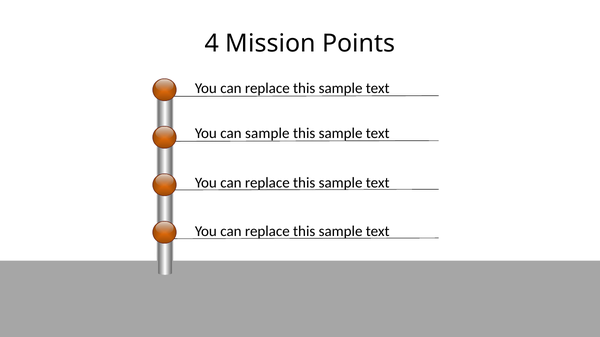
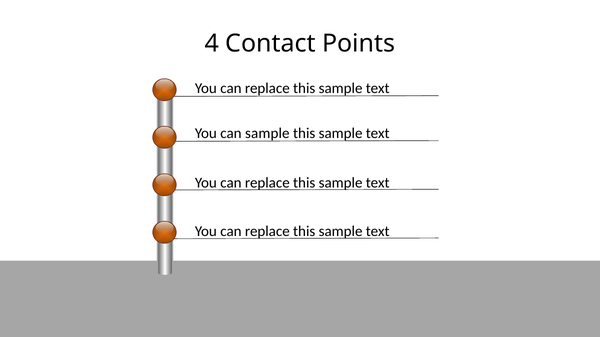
Mission: Mission -> Contact
